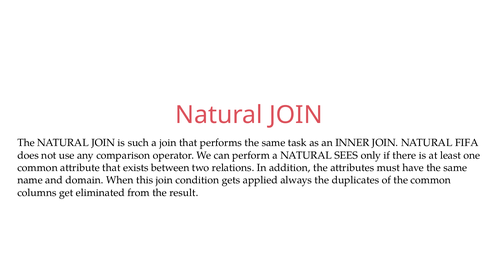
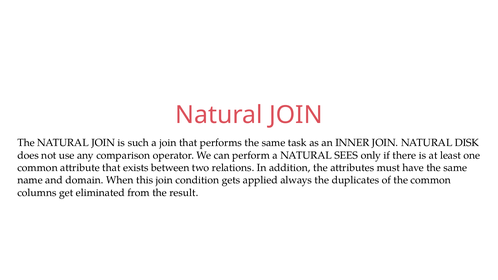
FIFA: FIFA -> DISK
